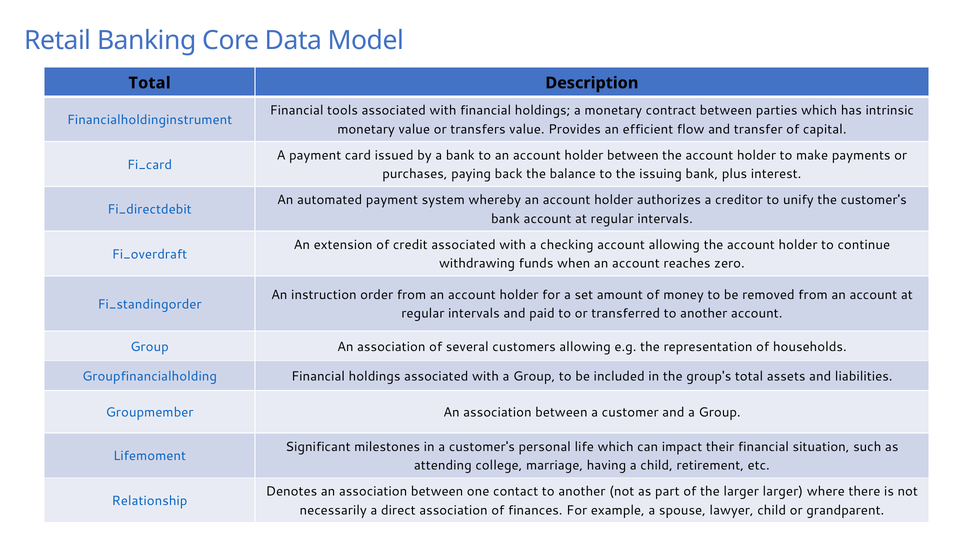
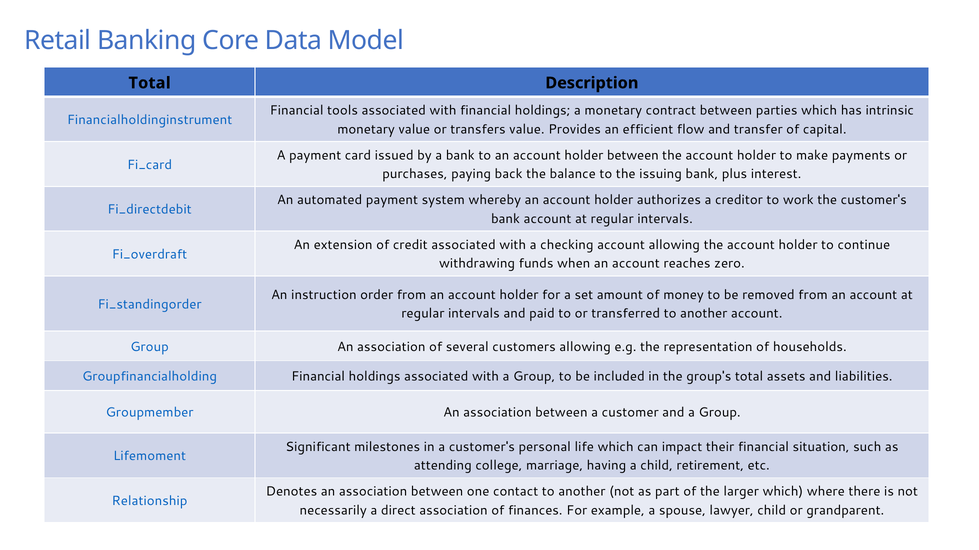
unify: unify -> work
larger larger: larger -> which
